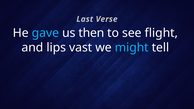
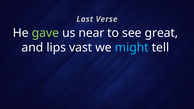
gave colour: light blue -> light green
then: then -> near
flight: flight -> great
